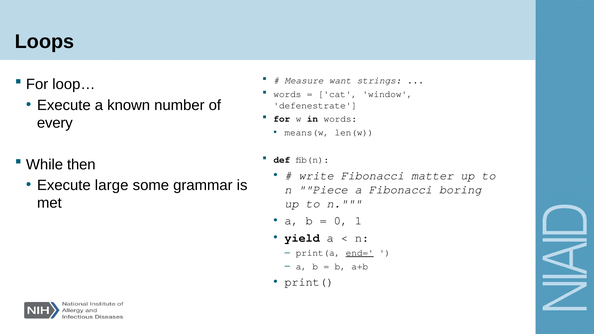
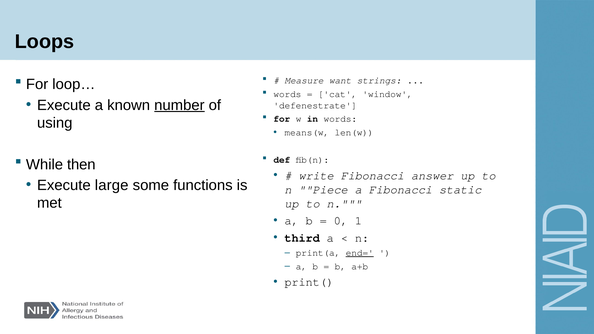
number underline: none -> present
every: every -> using
matter: matter -> answer
grammar: grammar -> functions
boring: boring -> static
yield: yield -> third
